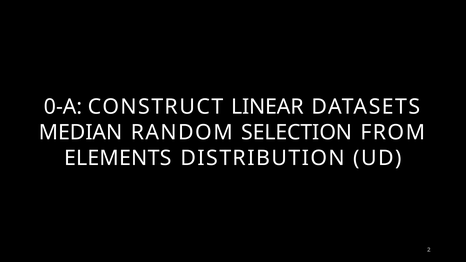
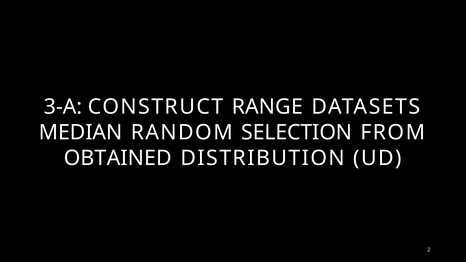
0-A: 0-A -> 3-A
LINEAR: LINEAR -> RANGE
ELEMENTS: ELEMENTS -> OBTAINED
